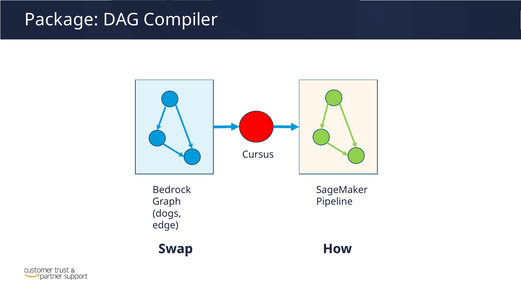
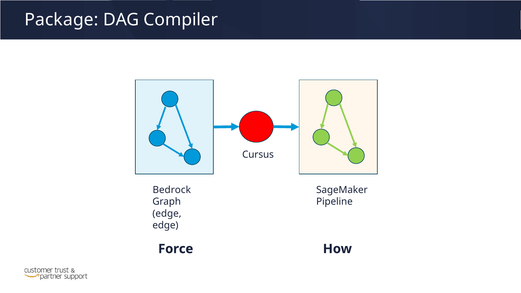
dogs at (167, 214): dogs -> edge
Swap: Swap -> Force
